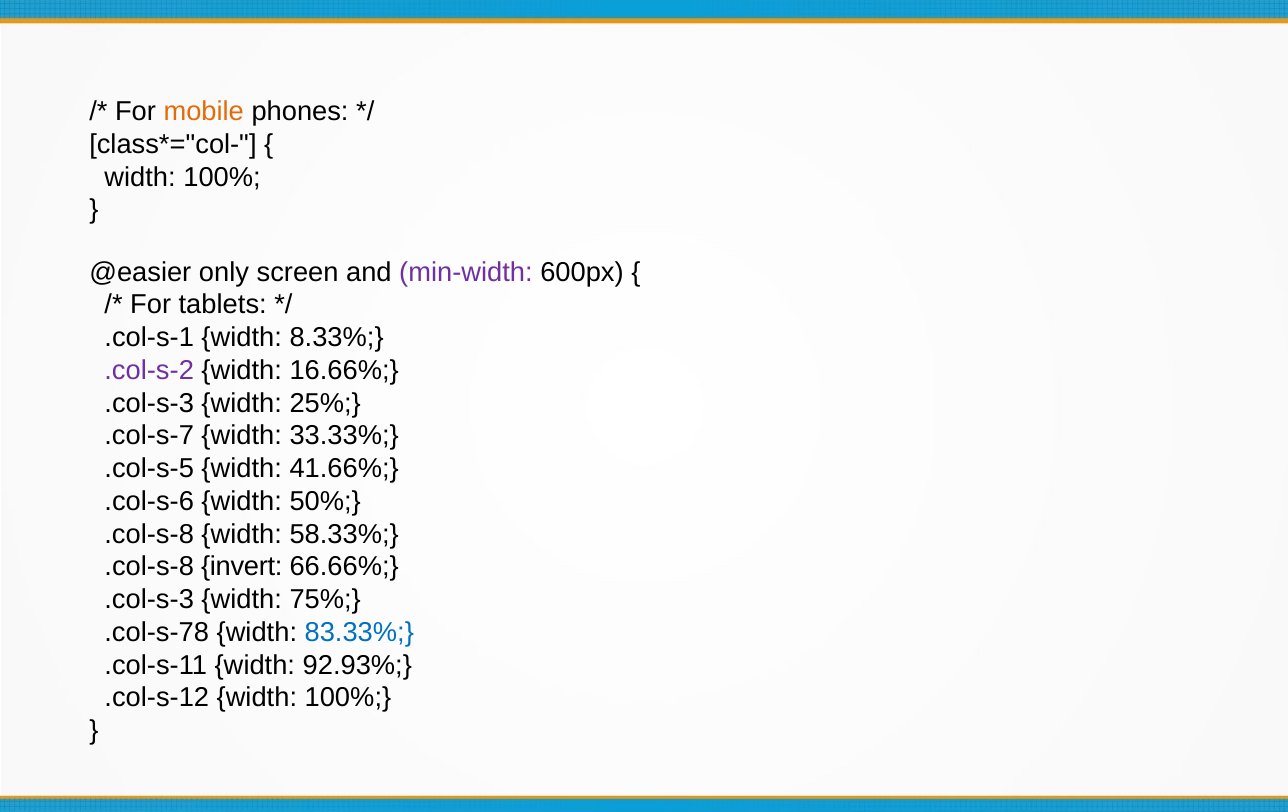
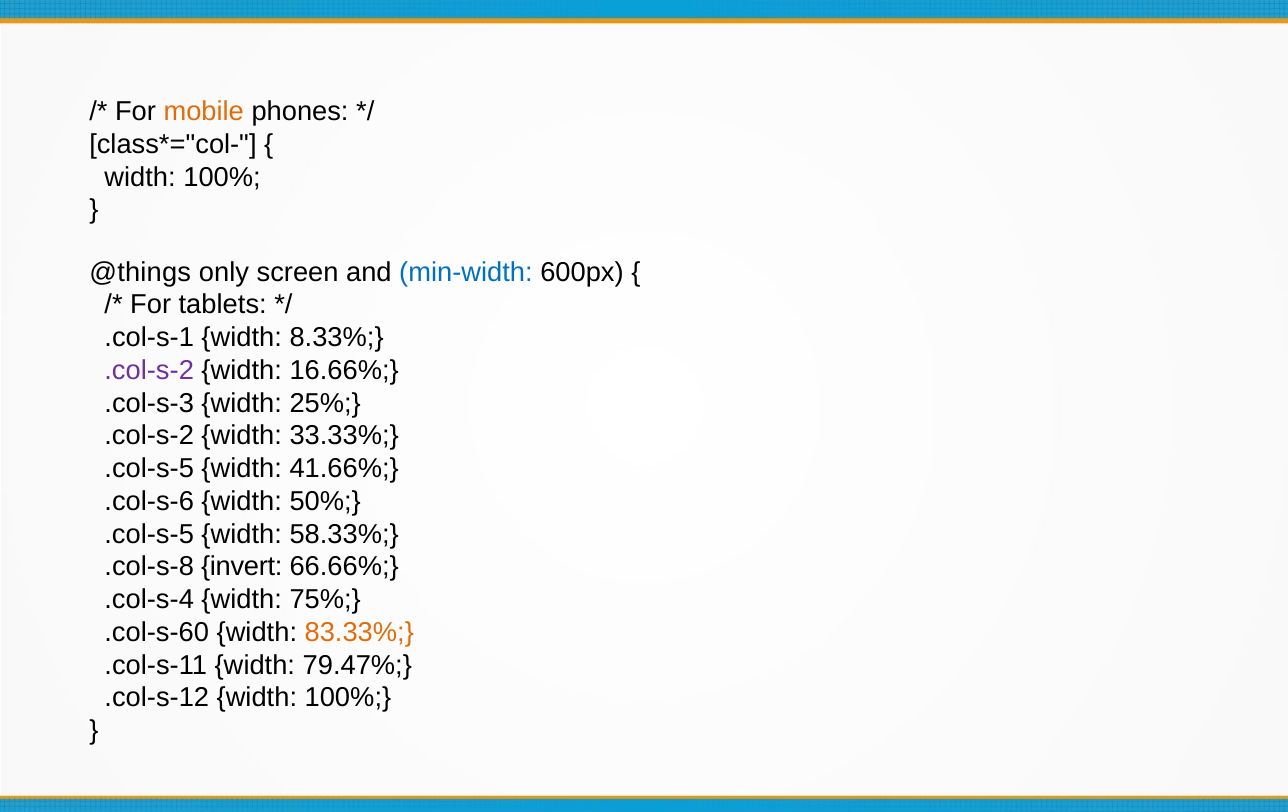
@easier: @easier -> @things
min-width colour: purple -> blue
.col-s-7 at (149, 436): .col-s-7 -> .col-s-2
.col-s-8 at (149, 534): .col-s-8 -> .col-s-5
.col-s-3 at (149, 599): .col-s-3 -> .col-s-4
.col-s-78: .col-s-78 -> .col-s-60
83.33% colour: blue -> orange
92.93%: 92.93% -> 79.47%
